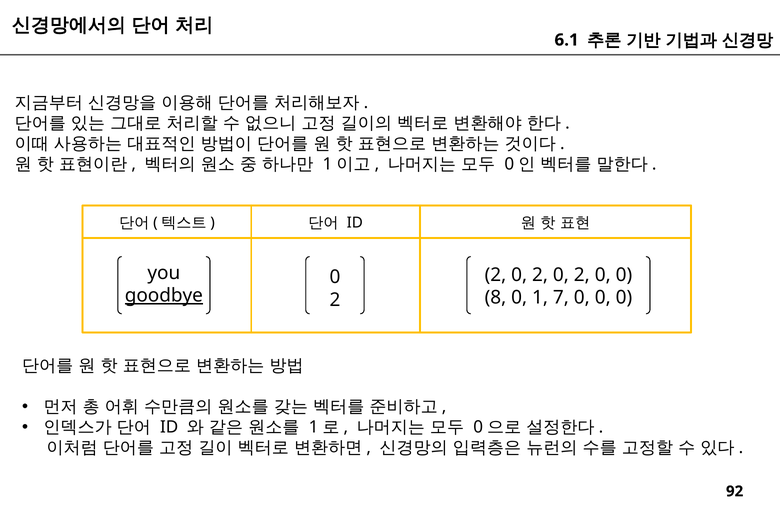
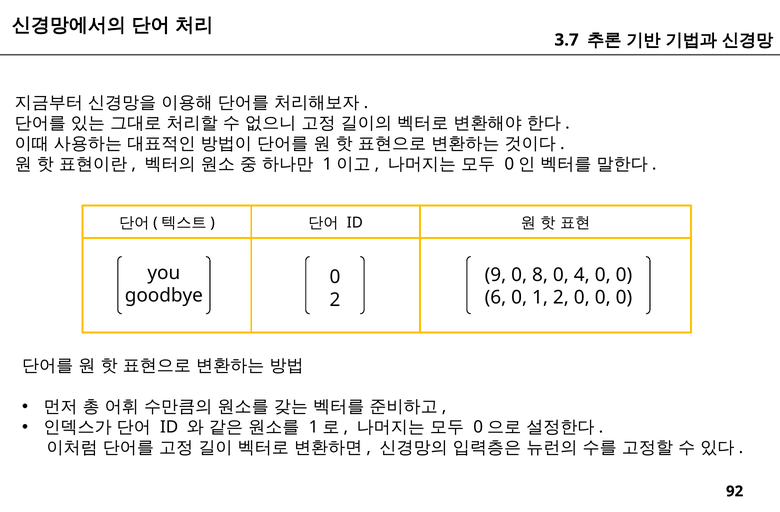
6.1: 6.1 -> 3.7
2 at (495, 275): 2 -> 9
2 at (540, 275): 2 -> 8
2 at (582, 275): 2 -> 4
goodbye underline: present -> none
8: 8 -> 6
1 7: 7 -> 2
